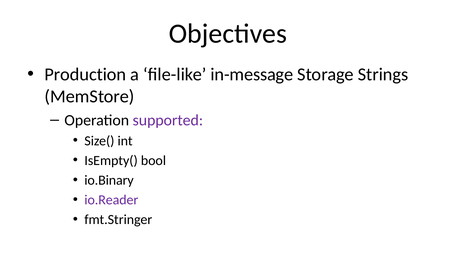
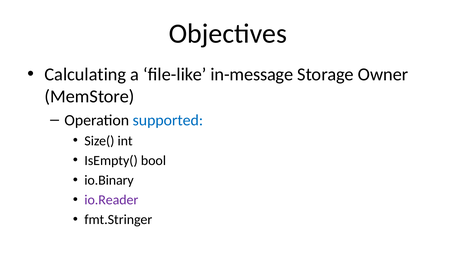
Production: Production -> Calculating
Strings: Strings -> Owner
supported colour: purple -> blue
